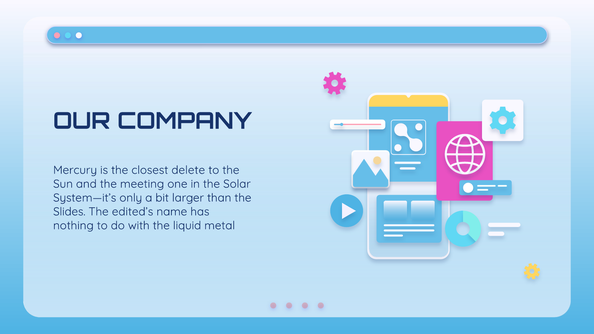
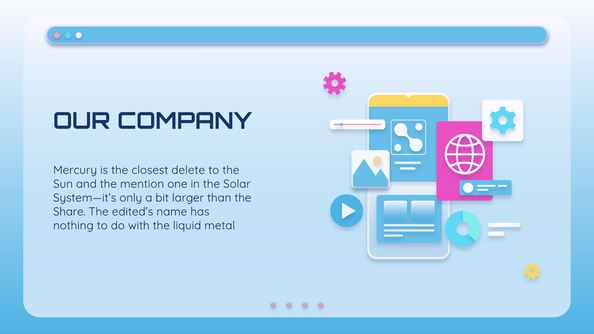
meeting: meeting -> mention
Slides: Slides -> Share
